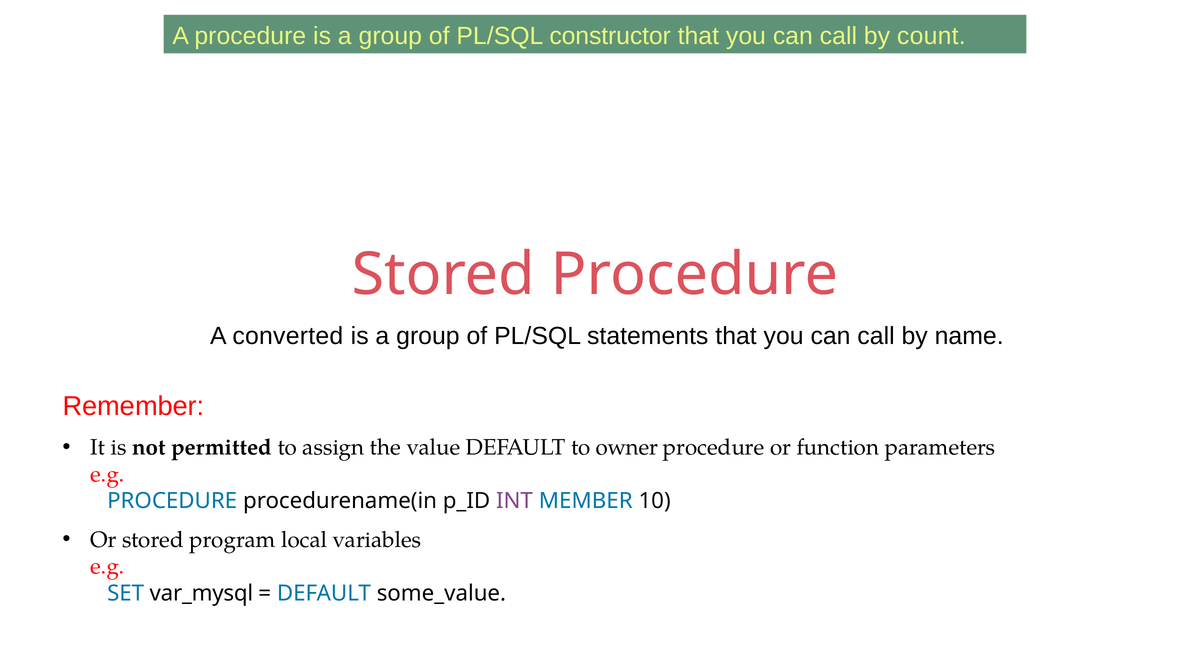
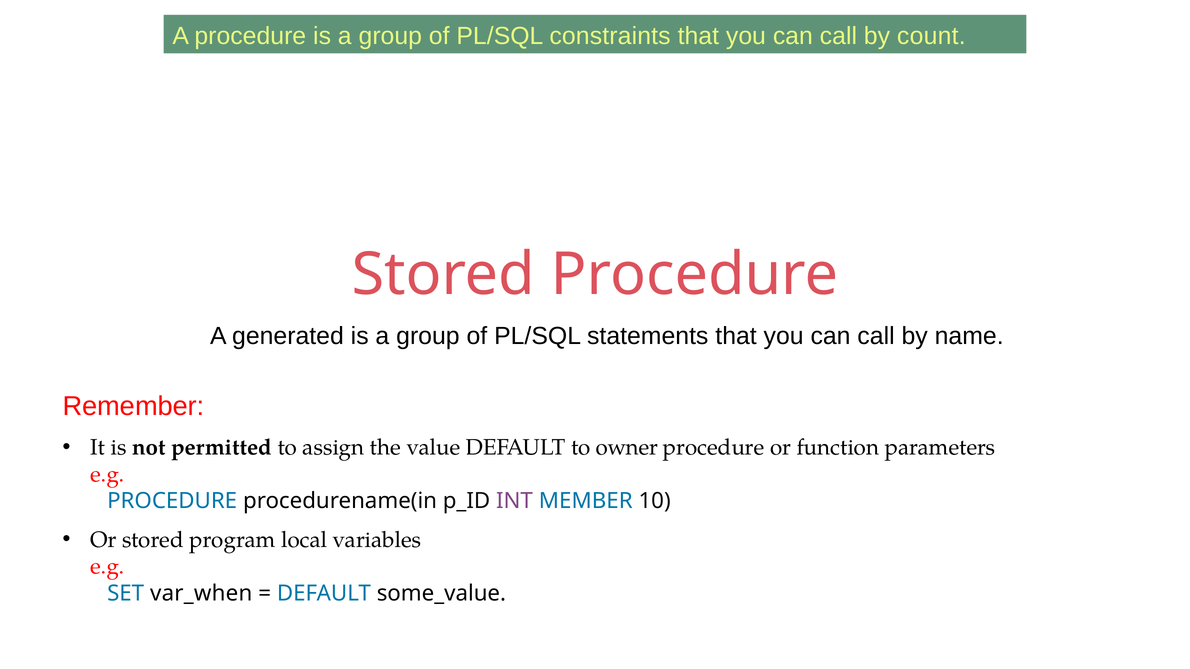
constructor: constructor -> constraints
converted: converted -> generated
var_mysql: var_mysql -> var_when
